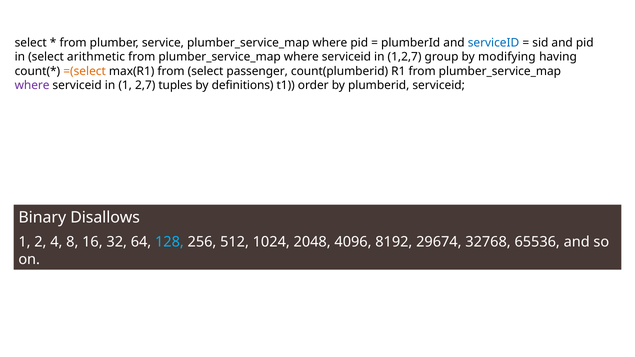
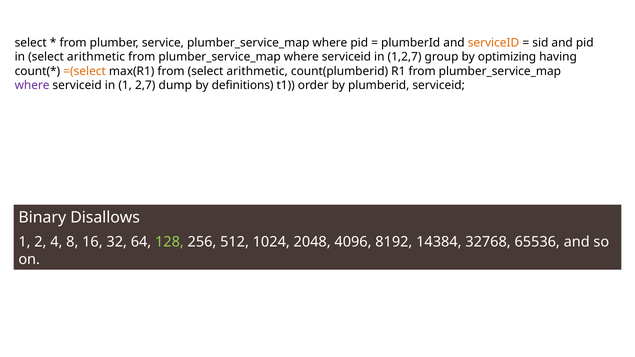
serviceID at (494, 43) colour: blue -> orange
modifying: modifying -> optimizing
from select passenger: passenger -> arithmetic
tuples: tuples -> dump
128 colour: light blue -> light green
29674: 29674 -> 14384
